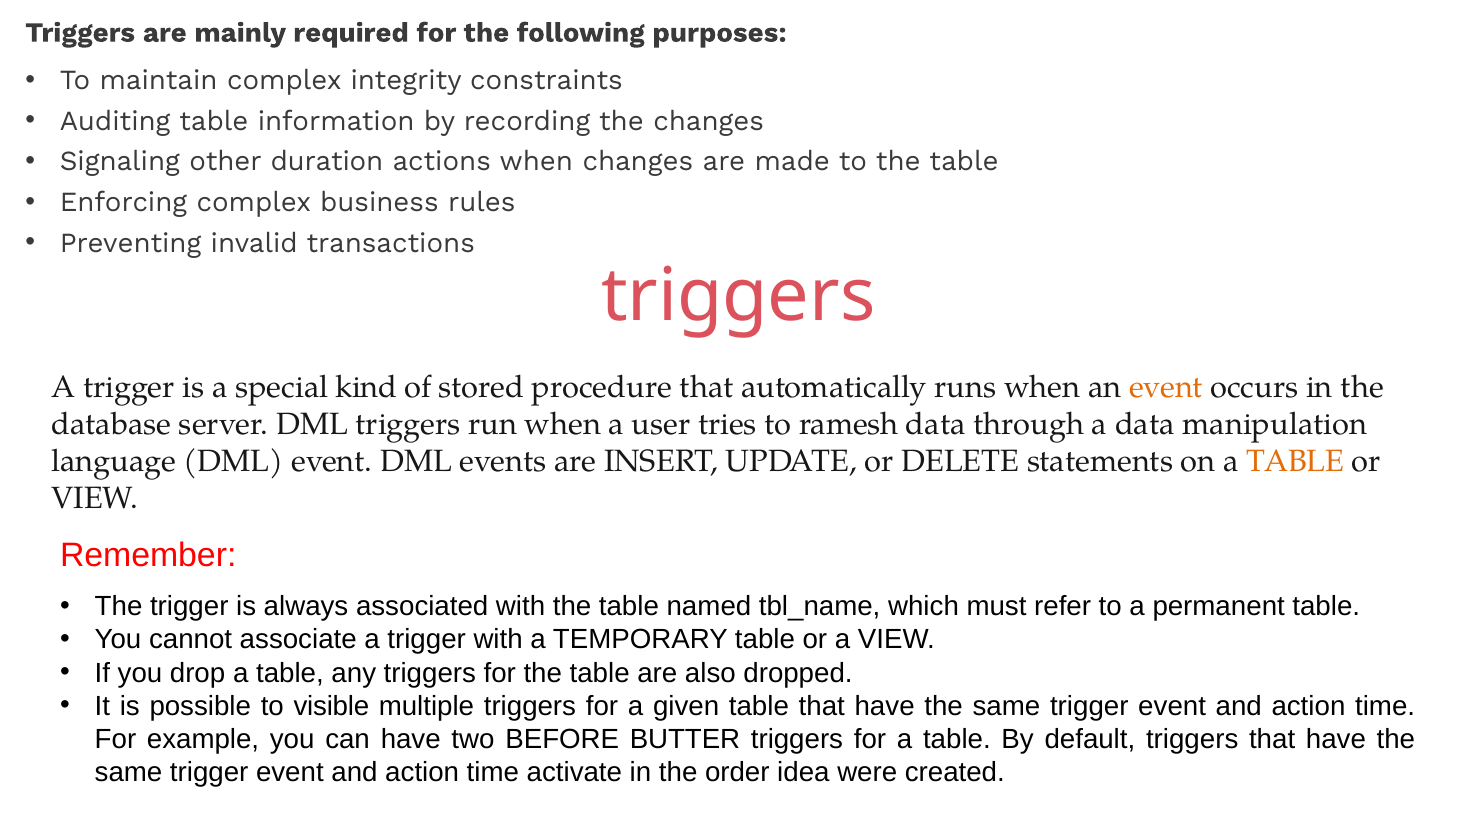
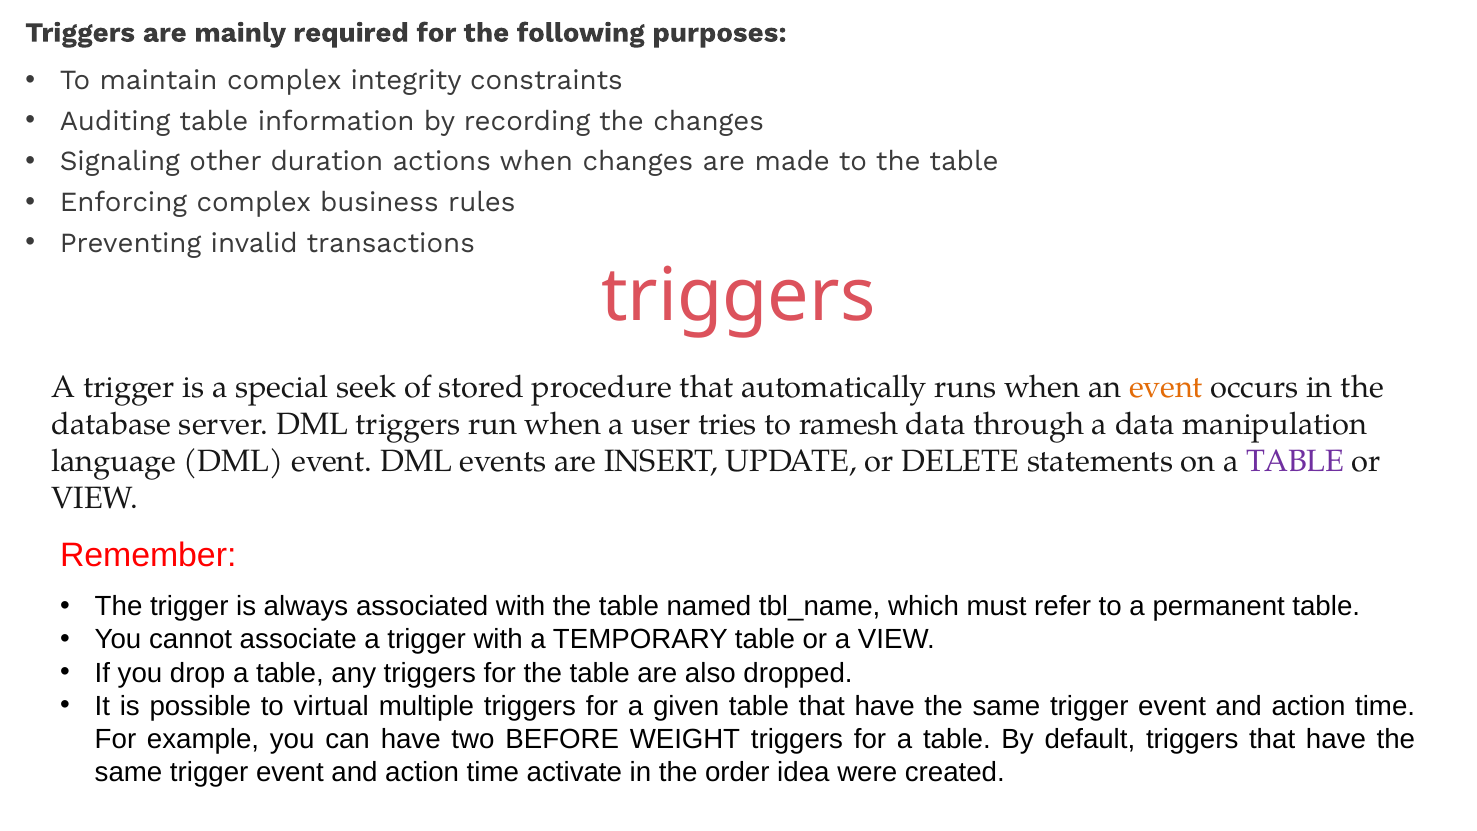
kind: kind -> seek
TABLE at (1295, 461) colour: orange -> purple
visible: visible -> virtual
BUTTER: BUTTER -> WEIGHT
